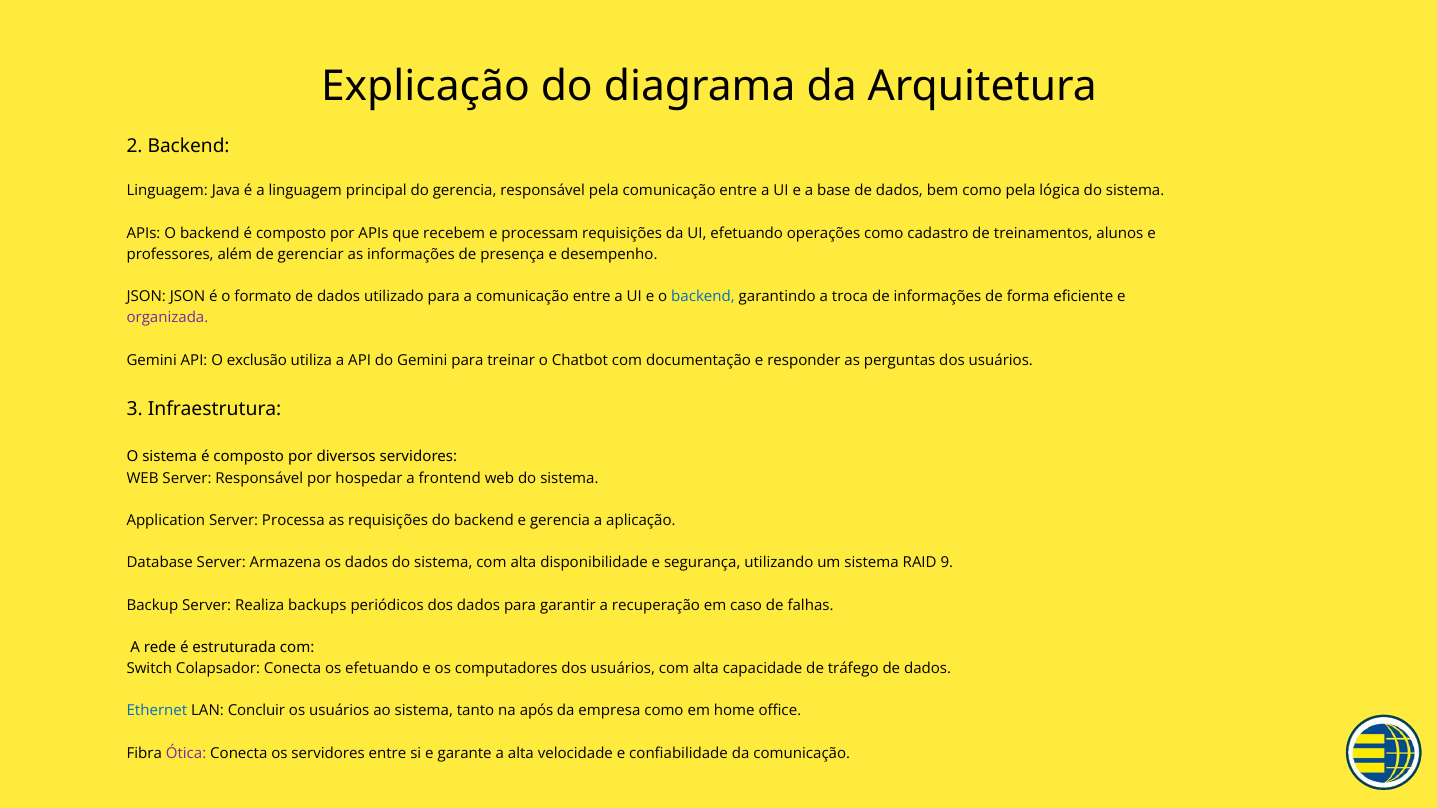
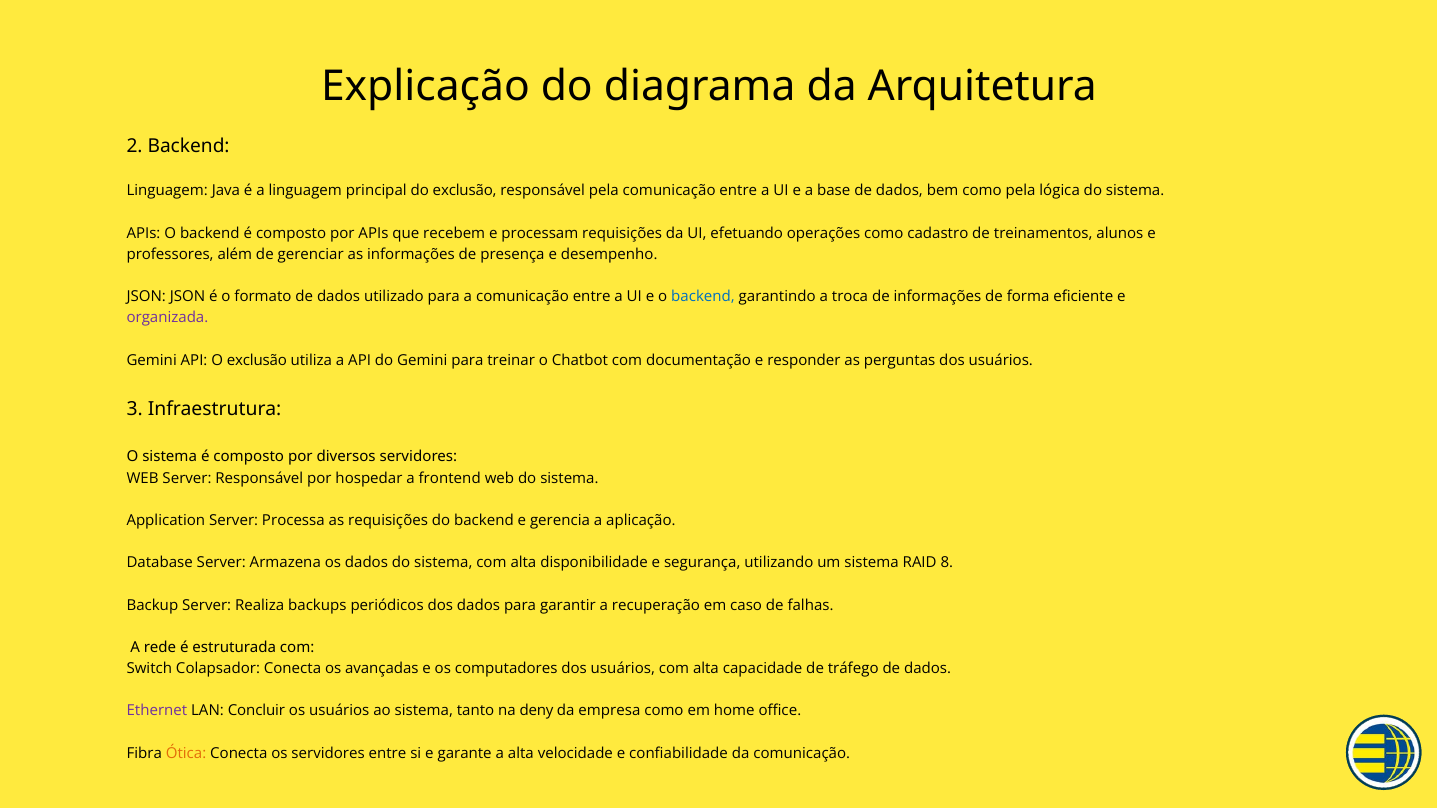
do gerencia: gerencia -> exclusão
9: 9 -> 8
os efetuando: efetuando -> avançadas
Ethernet colour: blue -> purple
após: após -> deny
Ótica colour: purple -> orange
